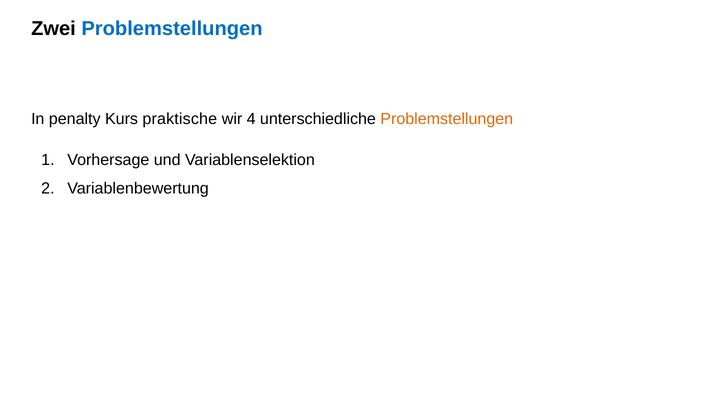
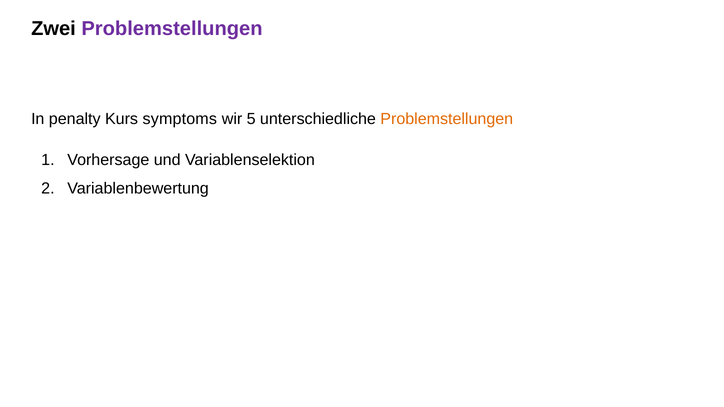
Problemstellungen at (172, 29) colour: blue -> purple
praktische: praktische -> symptoms
4: 4 -> 5
